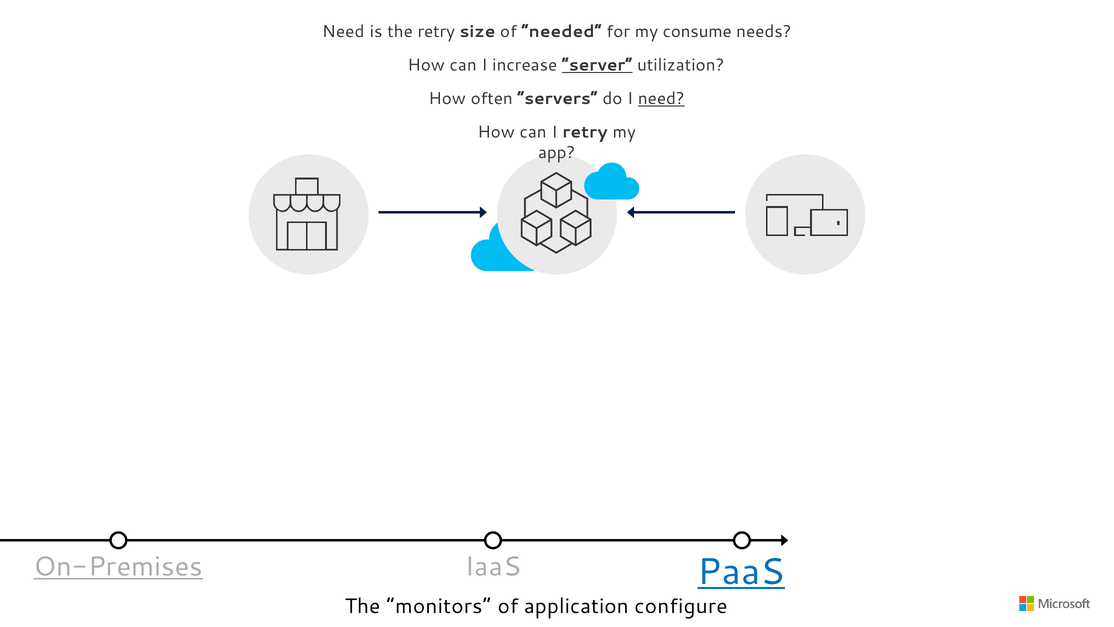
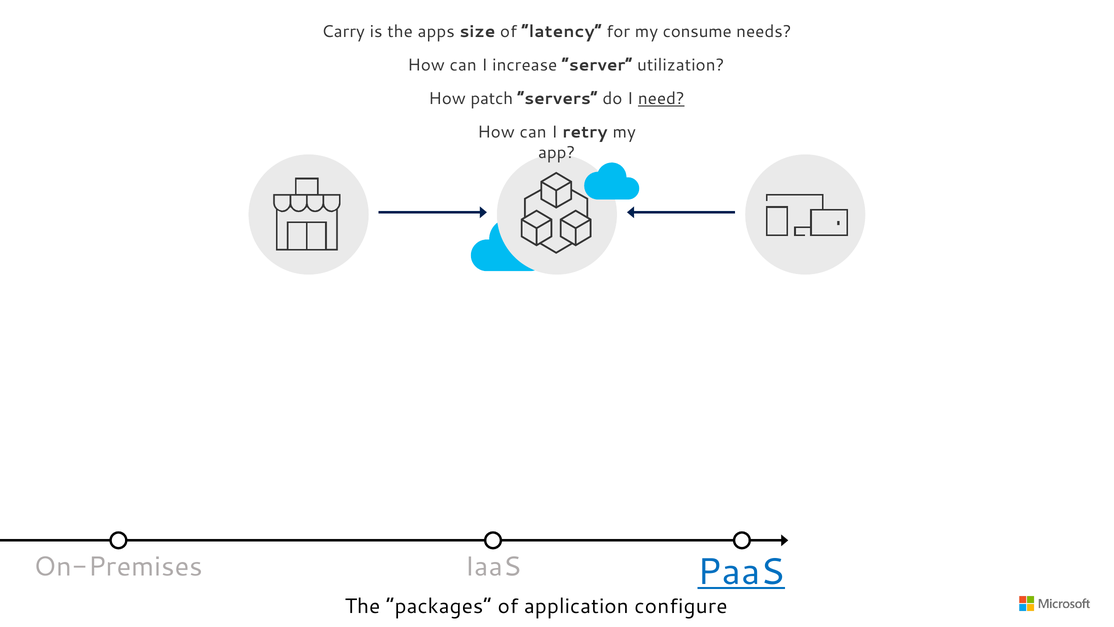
Need at (343, 32): Need -> Carry
the retry: retry -> apps
needed: needed -> latency
server underline: present -> none
often: often -> patch
On-Premises underline: present -> none
monitors: monitors -> packages
